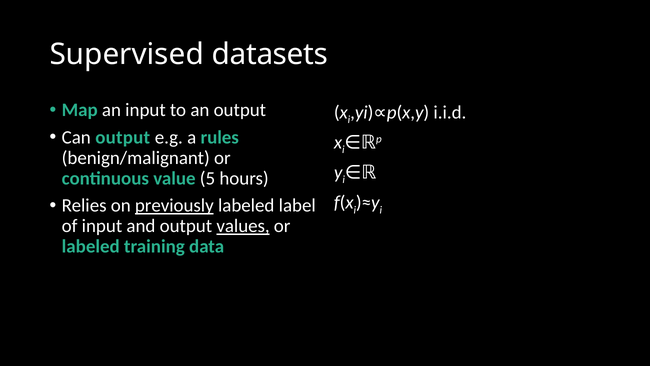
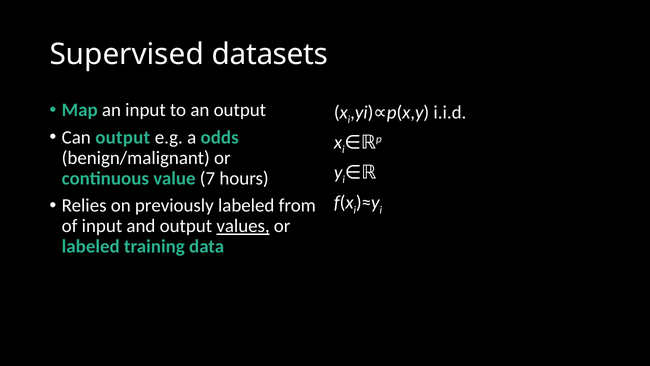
rules: rules -> odds
5: 5 -> 7
previously underline: present -> none
label: label -> from
